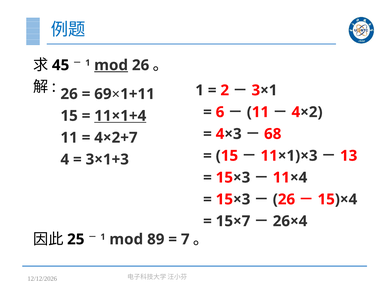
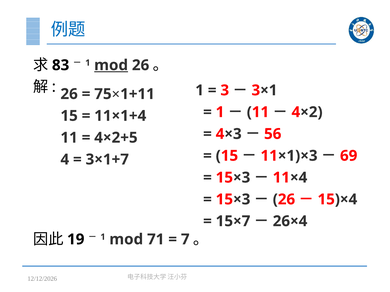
45: 45 -> 83
2: 2 -> 3
69: 69 -> 75
6 at (220, 112): 6 -> 1
11×1+4 underline: present -> none
68: 68 -> 56
4×2+7: 4×2+7 -> 4×2+5
13: 13 -> 69
3×1+3: 3×1+3 -> 3×1+7
25: 25 -> 19
89: 89 -> 71
